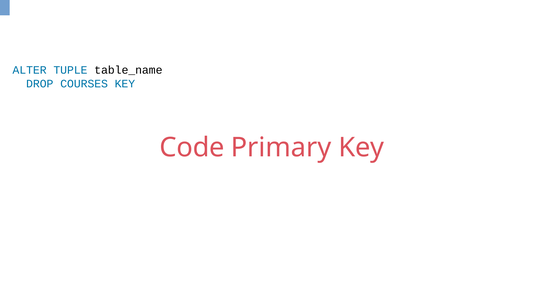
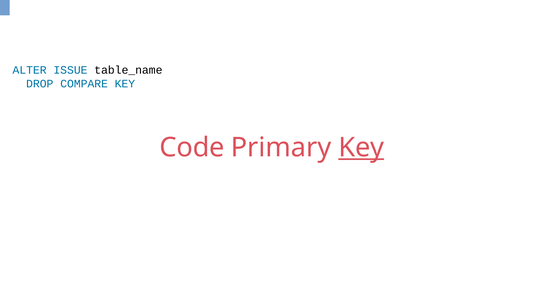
TUPLE: TUPLE -> ISSUE
COURSES: COURSES -> COMPARE
Key at (361, 148) underline: none -> present
